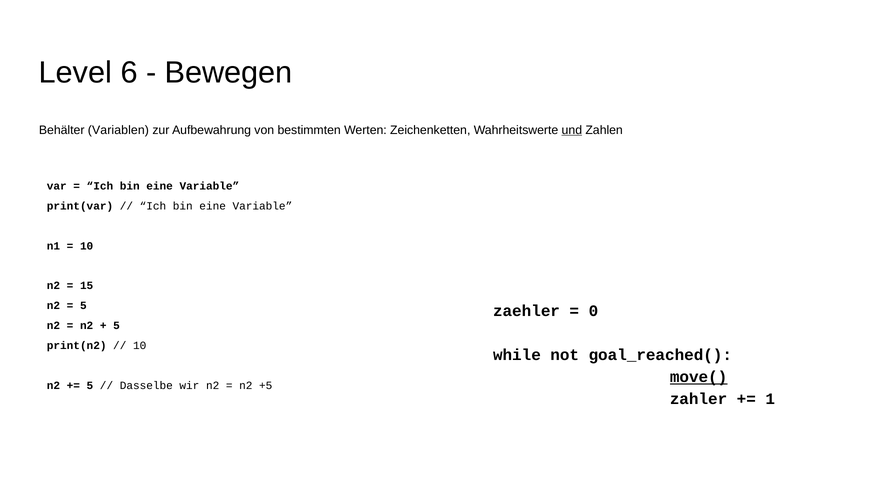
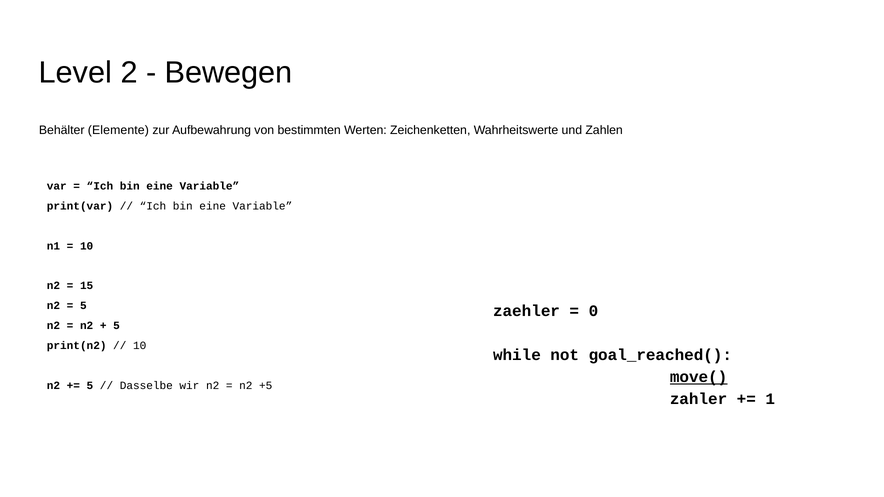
6: 6 -> 2
Variablen: Variablen -> Elemente
und underline: present -> none
